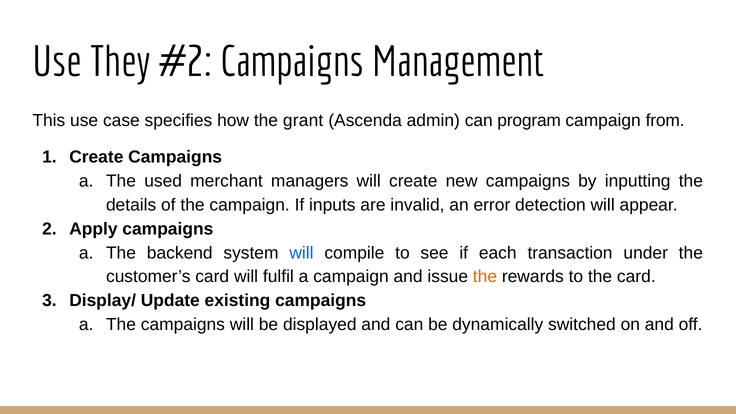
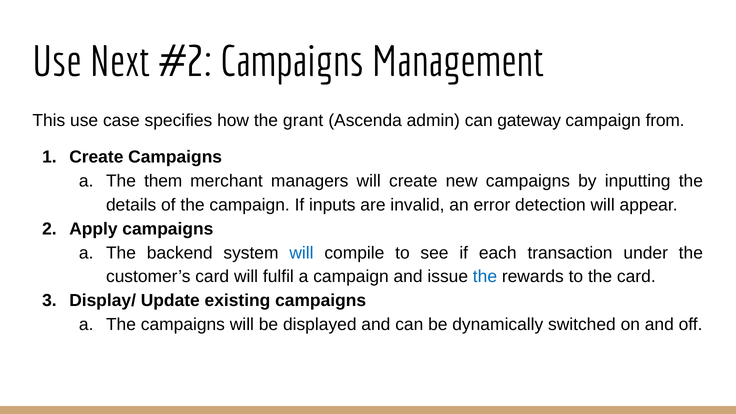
They: They -> Next
program: program -> gateway
used: used -> them
the at (485, 277) colour: orange -> blue
